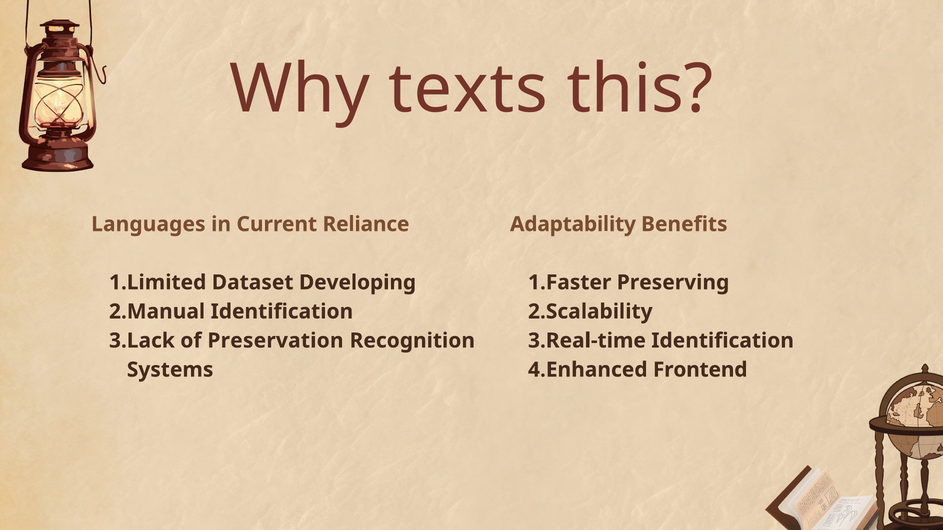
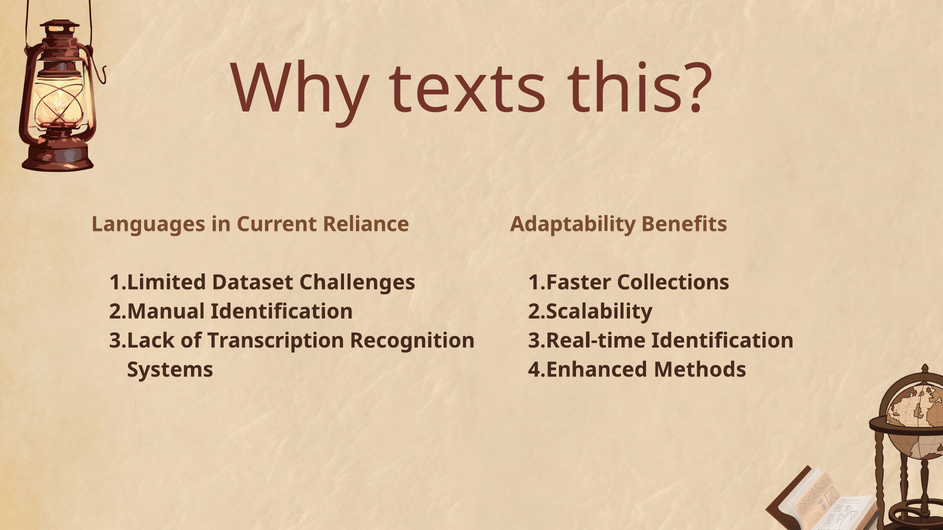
Developing: Developing -> Challenges
Preserving: Preserving -> Collections
Preservation: Preservation -> Transcription
Frontend: Frontend -> Methods
